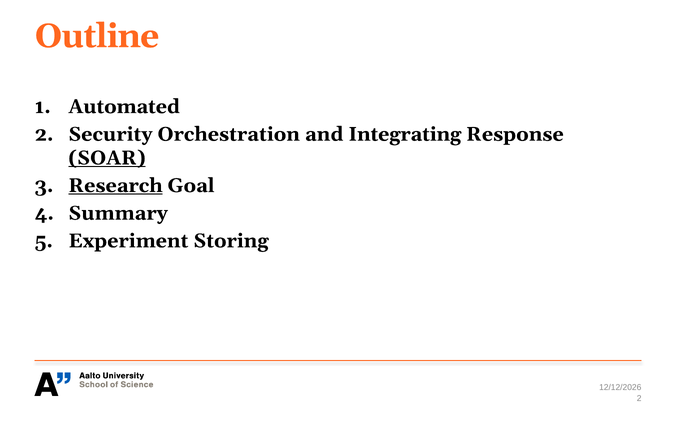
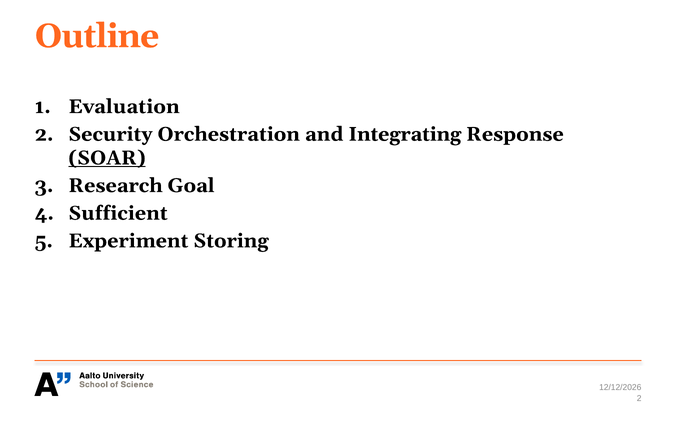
Automated: Automated -> Evaluation
Research underline: present -> none
Summary: Summary -> Sufficient
